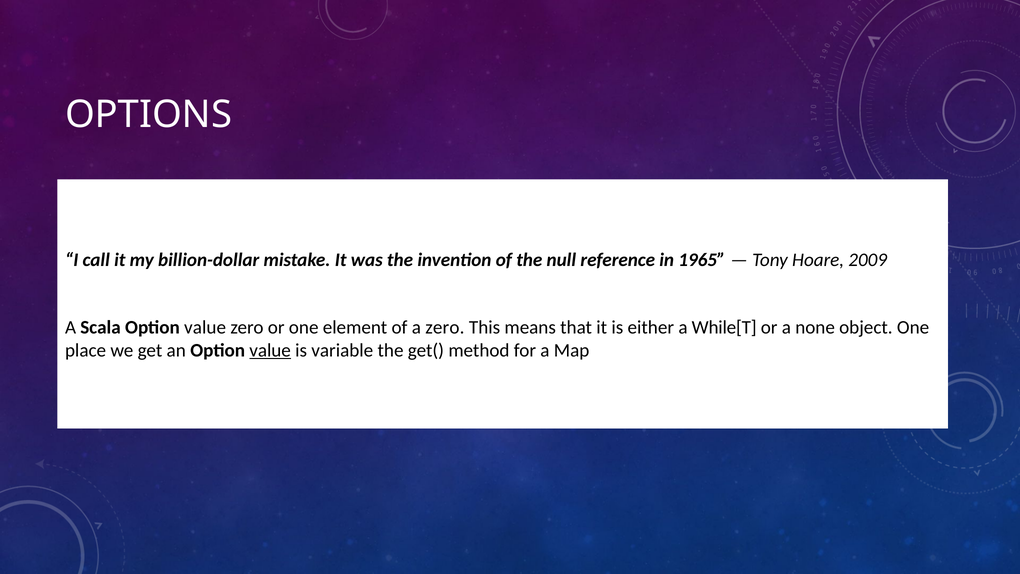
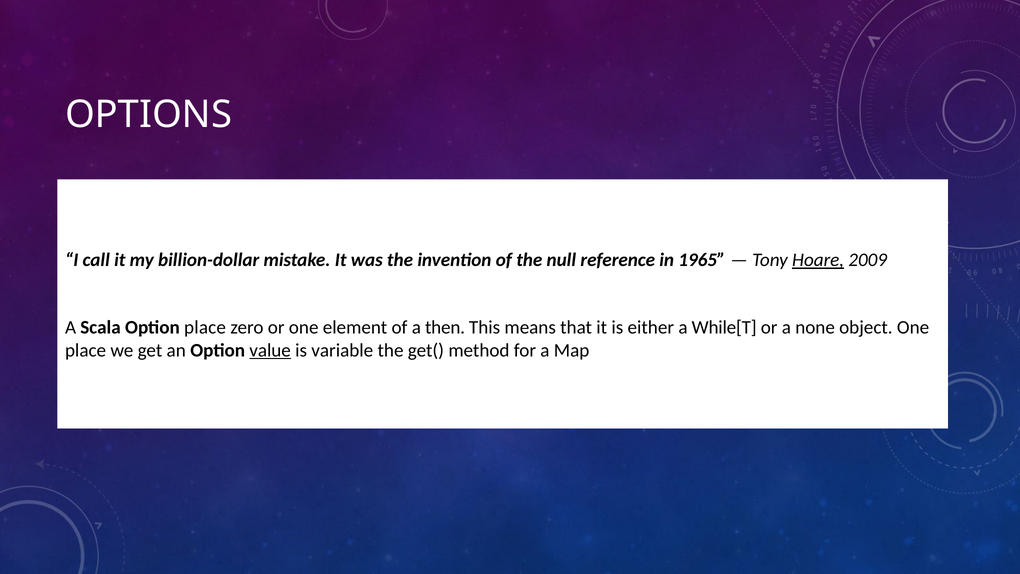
Hoare underline: none -> present
Scala Option value: value -> place
a zero: zero -> then
